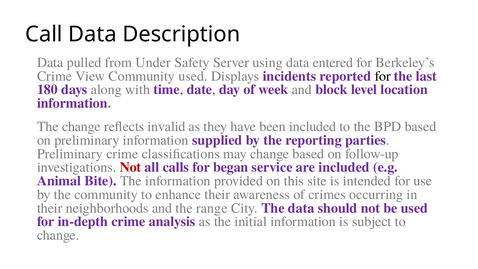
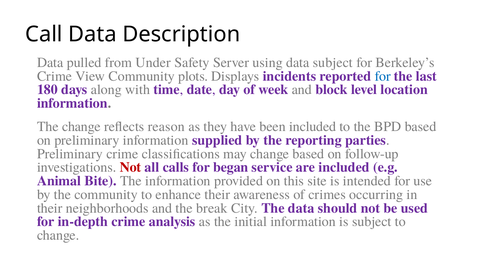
data entered: entered -> subject
Community used: used -> plots
for at (383, 76) colour: black -> blue
invalid: invalid -> reason
range: range -> break
